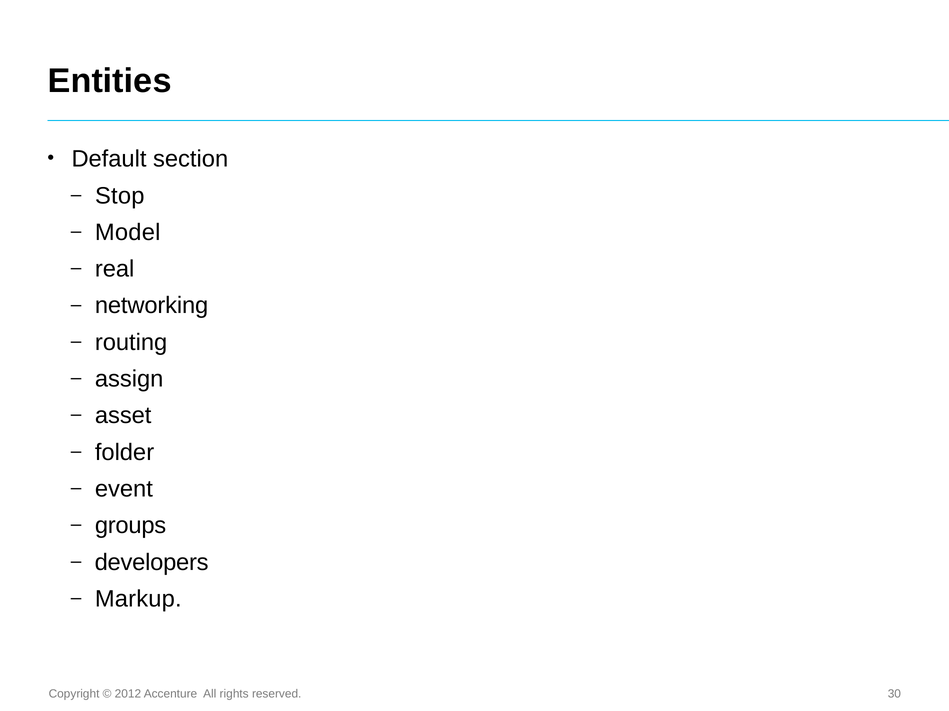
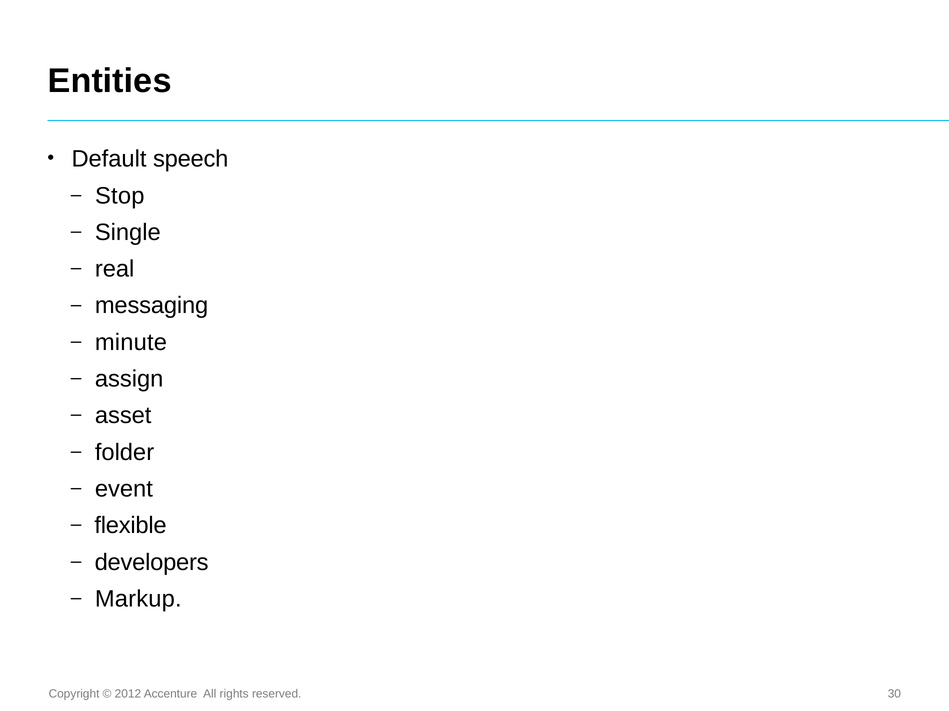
section: section -> speech
Model: Model -> Single
networking: networking -> messaging
routing: routing -> minute
groups: groups -> flexible
